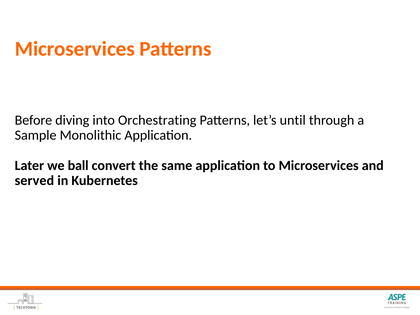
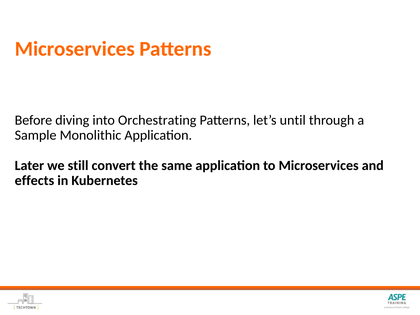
ball: ball -> still
served: served -> effects
